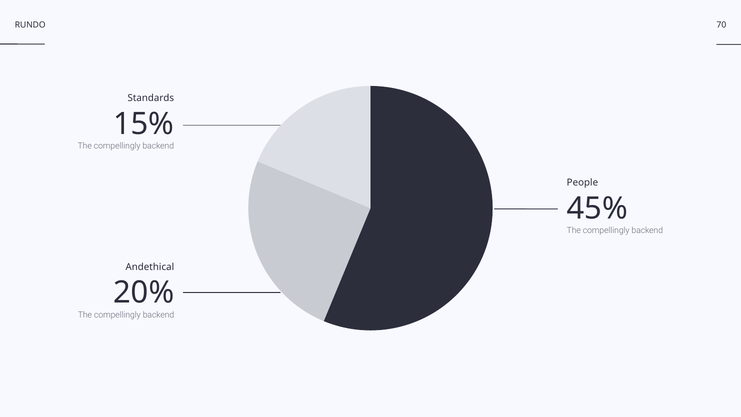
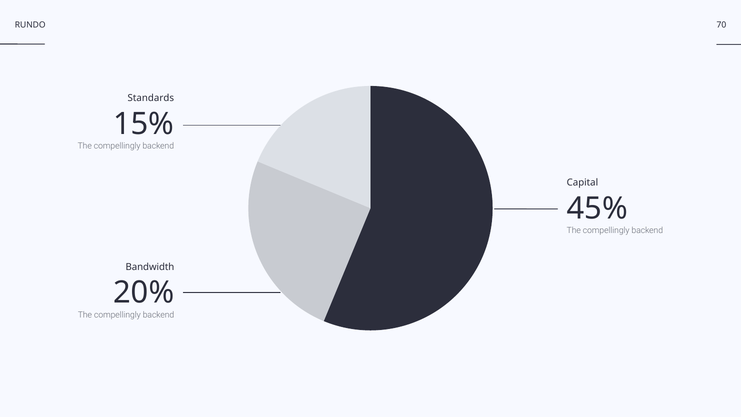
People: People -> Capital
Andethical: Andethical -> Bandwidth
